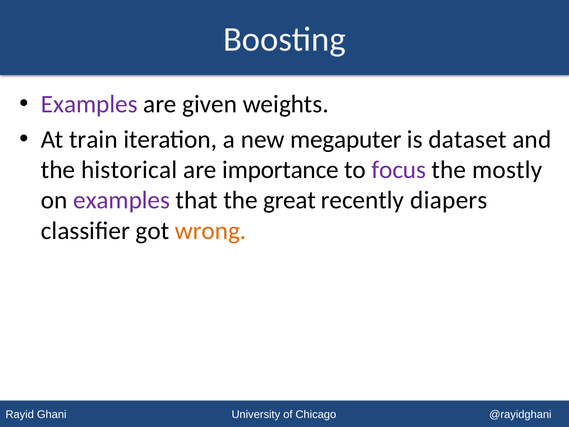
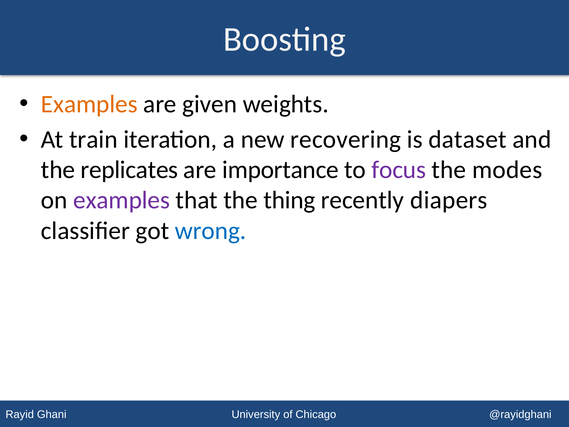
Examples at (89, 104) colour: purple -> orange
megaputer: megaputer -> recovering
historical: historical -> replicates
mostly: mostly -> modes
great: great -> thing
wrong colour: orange -> blue
